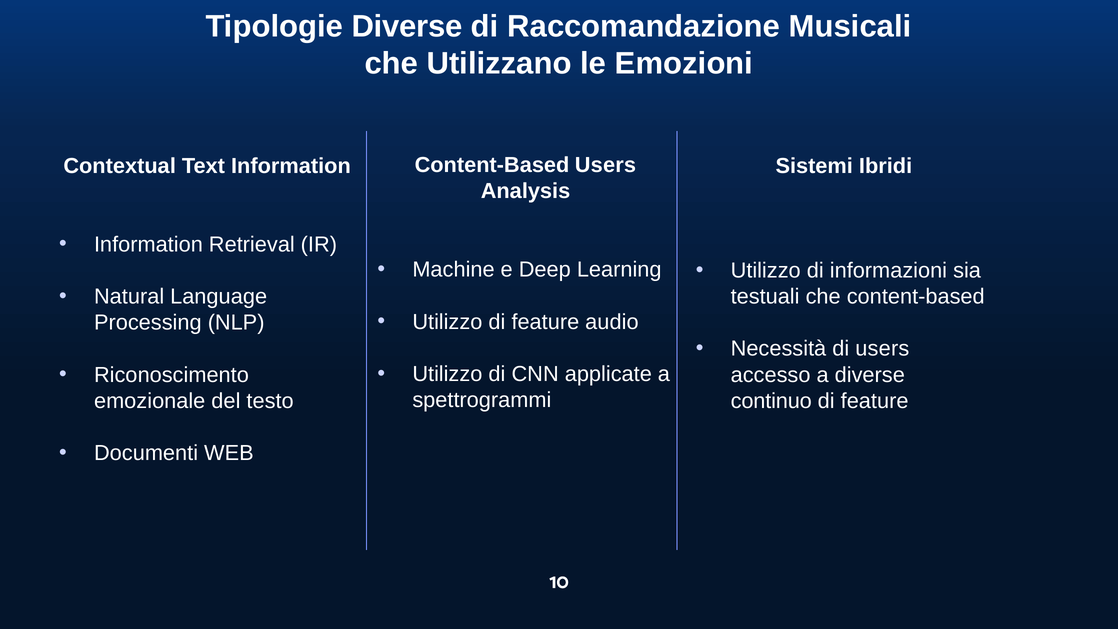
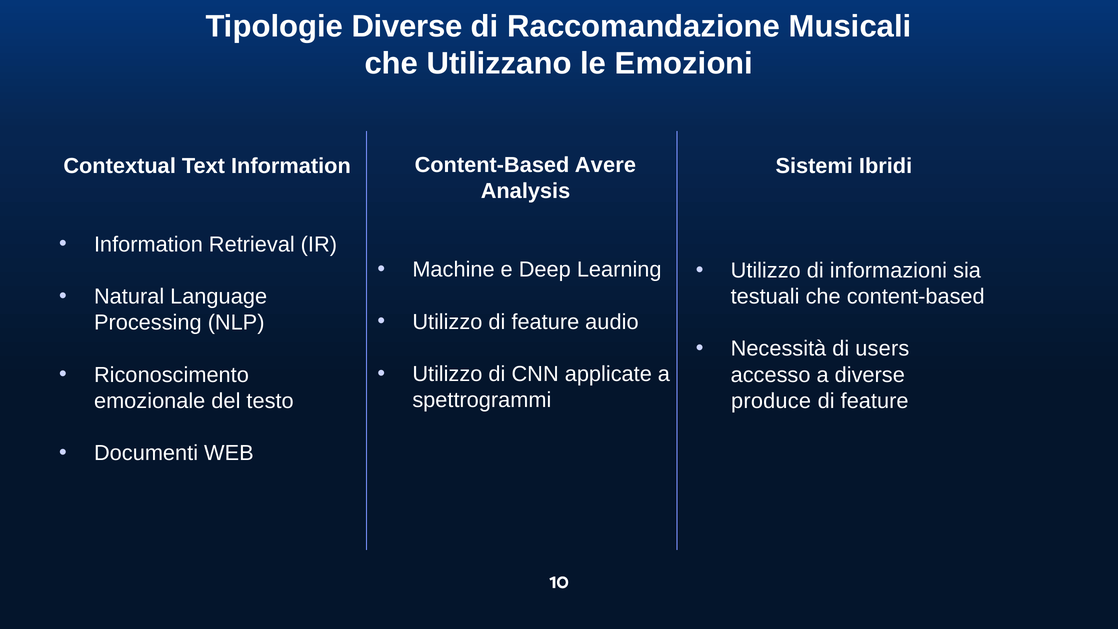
Content-Based Users: Users -> Avere
continuo: continuo -> produce
